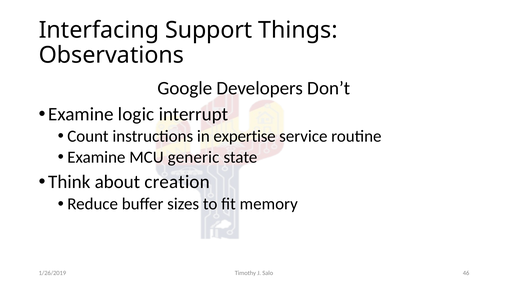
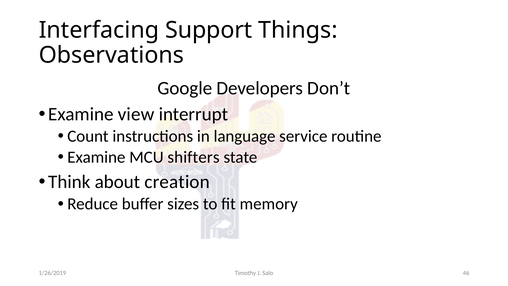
logic: logic -> view
expertise: expertise -> language
generic: generic -> shifters
